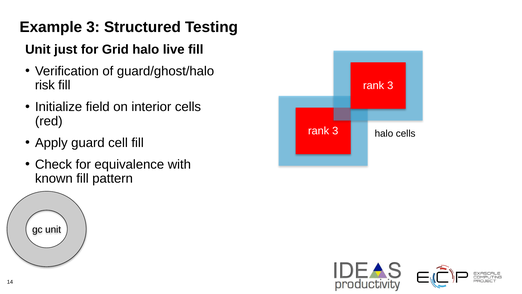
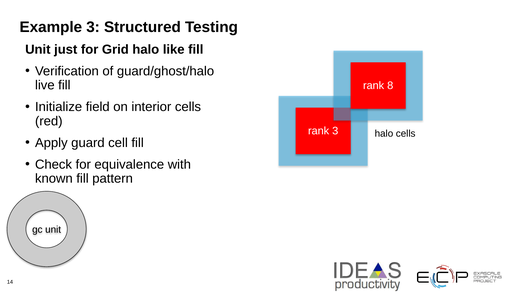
live: live -> like
risk: risk -> live
3 at (390, 85): 3 -> 8
